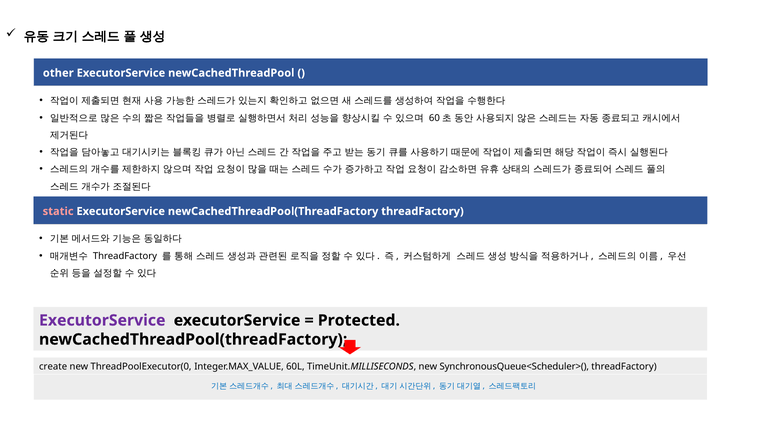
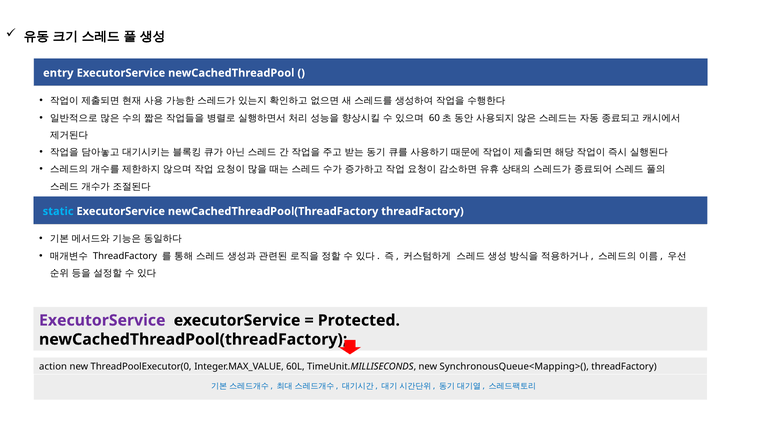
other: other -> entry
static colour: pink -> light blue
create: create -> action
SynchronousQueue<Scheduler>(: SynchronousQueue<Scheduler>( -> SynchronousQueue<Mapping>(
